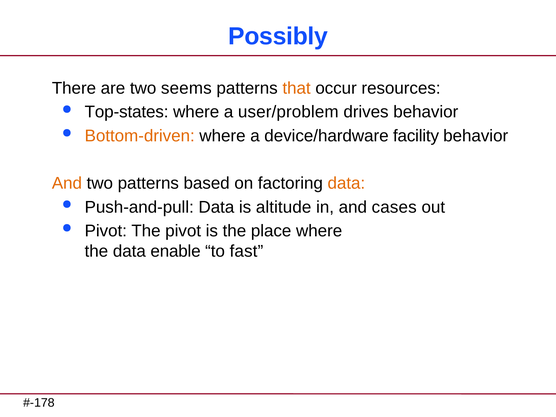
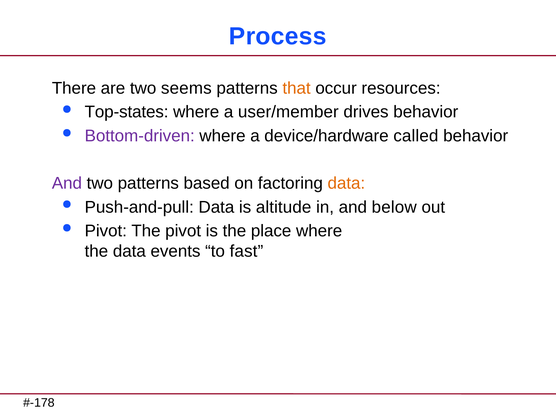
Possibly: Possibly -> Process
user/problem: user/problem -> user/member
Bottom-driven colour: orange -> purple
facility: facility -> called
And at (67, 183) colour: orange -> purple
cases: cases -> below
enable: enable -> events
